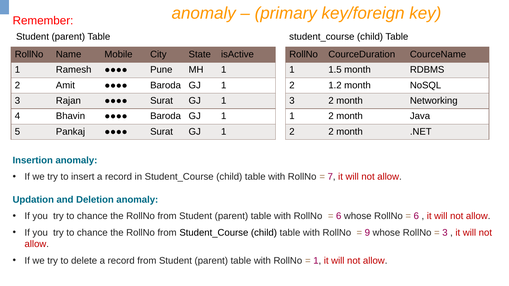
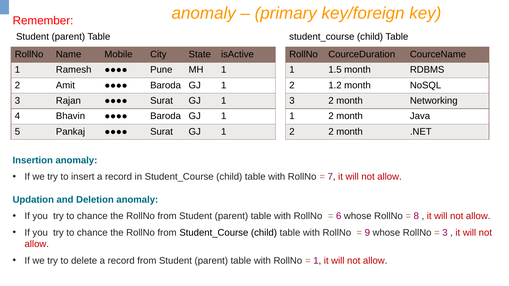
6 at (416, 216): 6 -> 8
